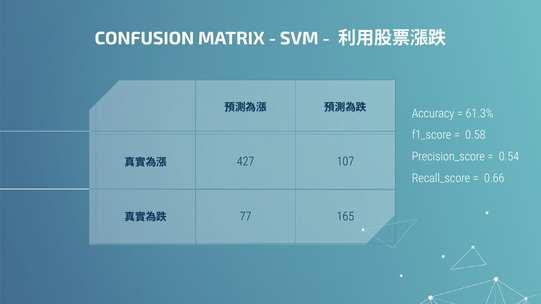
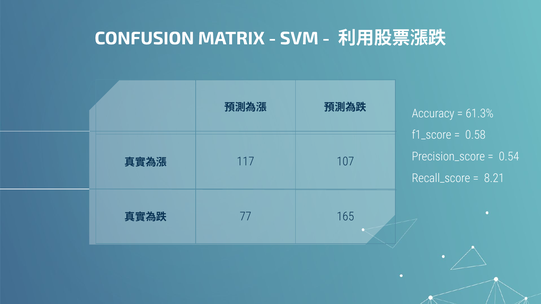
427: 427 -> 117
0.66: 0.66 -> 8.21
